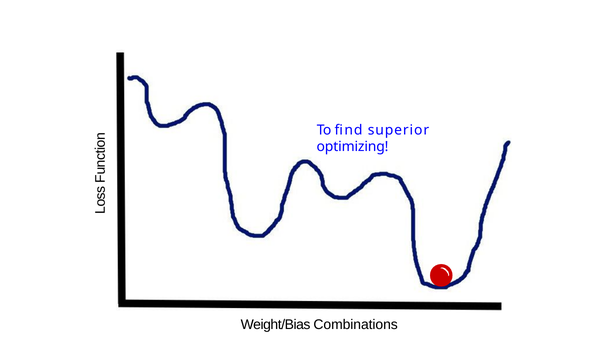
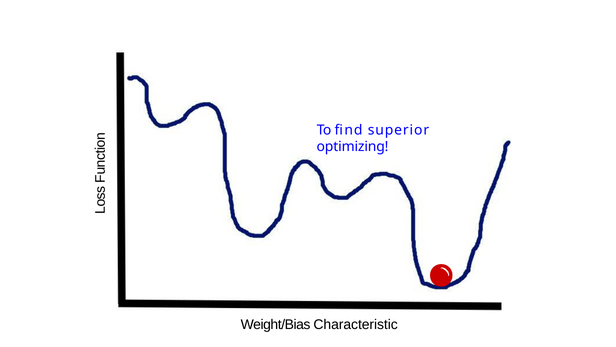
Combinations: Combinations -> Characteristic
